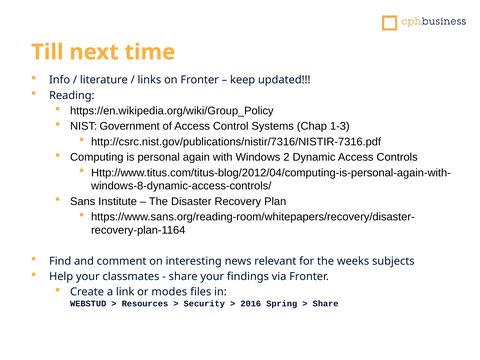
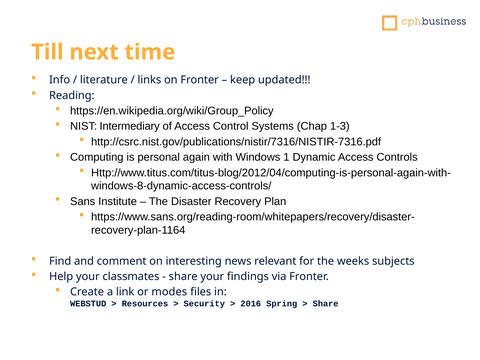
Government: Government -> Intermediary
2: 2 -> 1
